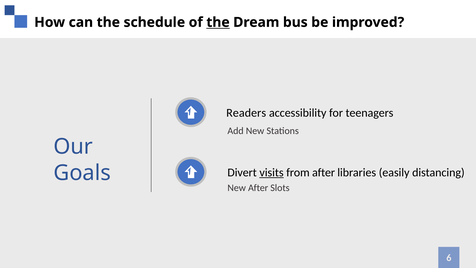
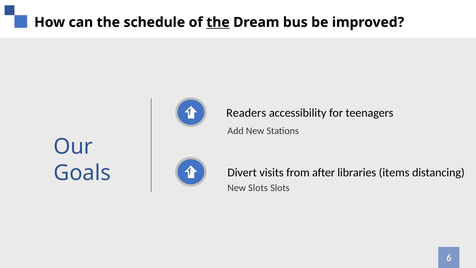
visits underline: present -> none
easily: easily -> items
New After: After -> Slots
